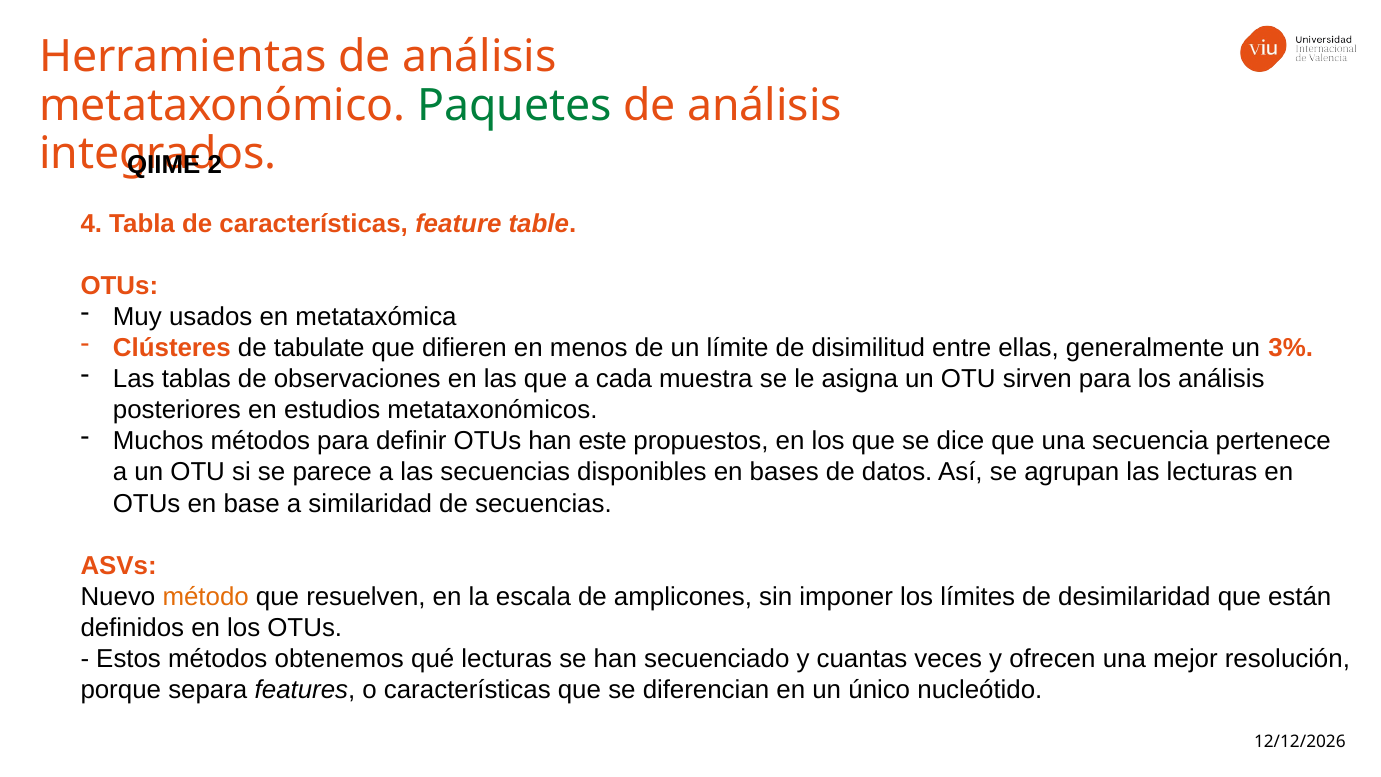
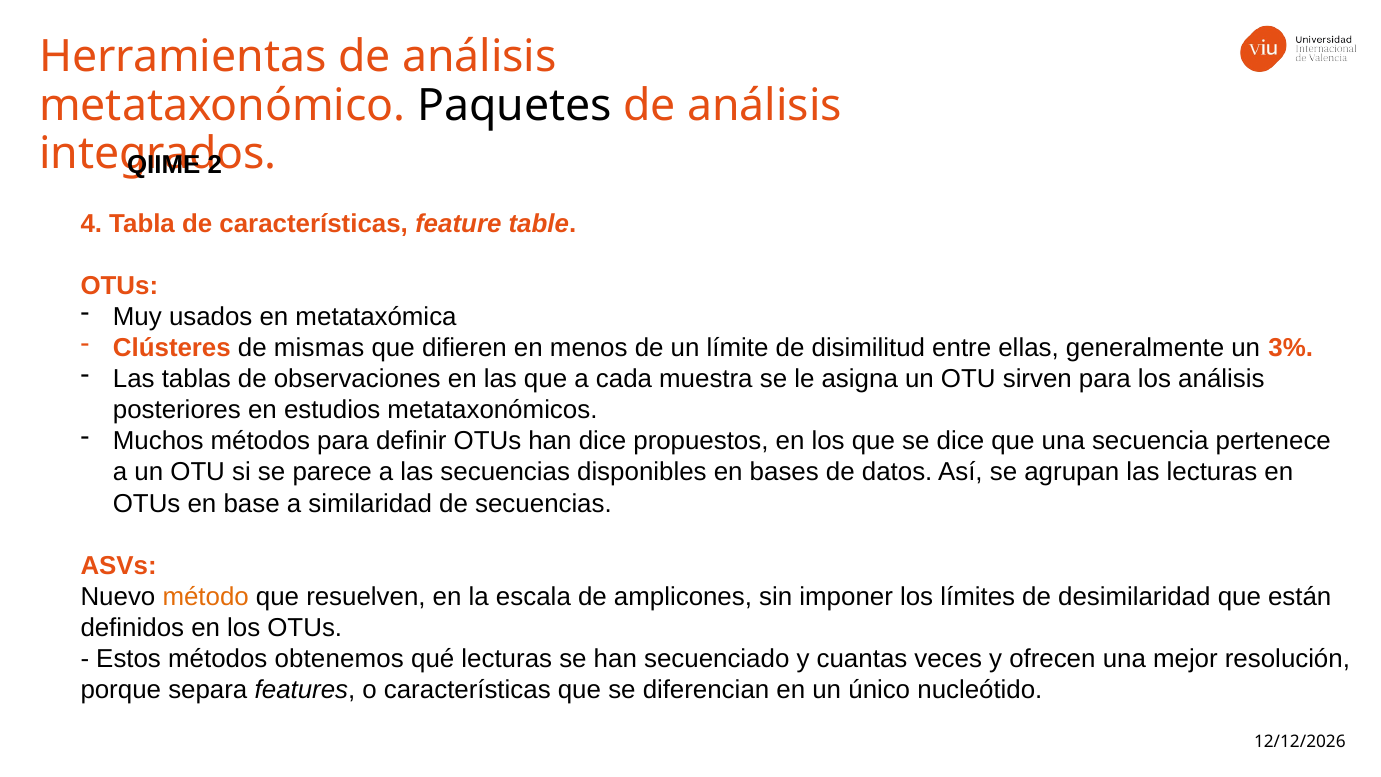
Paquetes colour: green -> black
tabulate: tabulate -> mismas
han este: este -> dice
